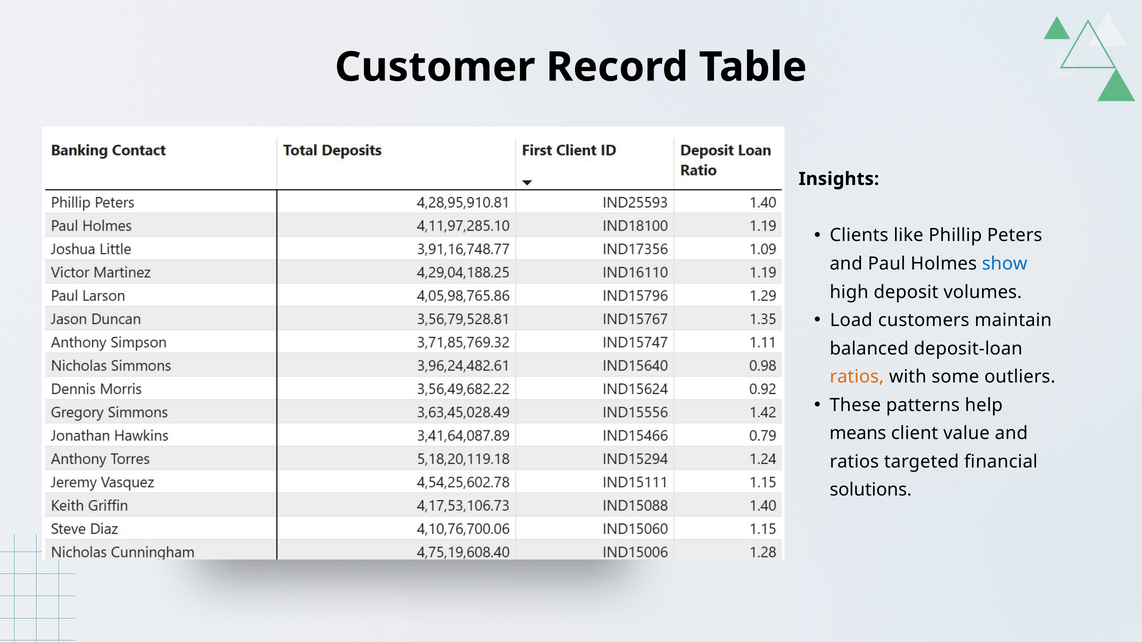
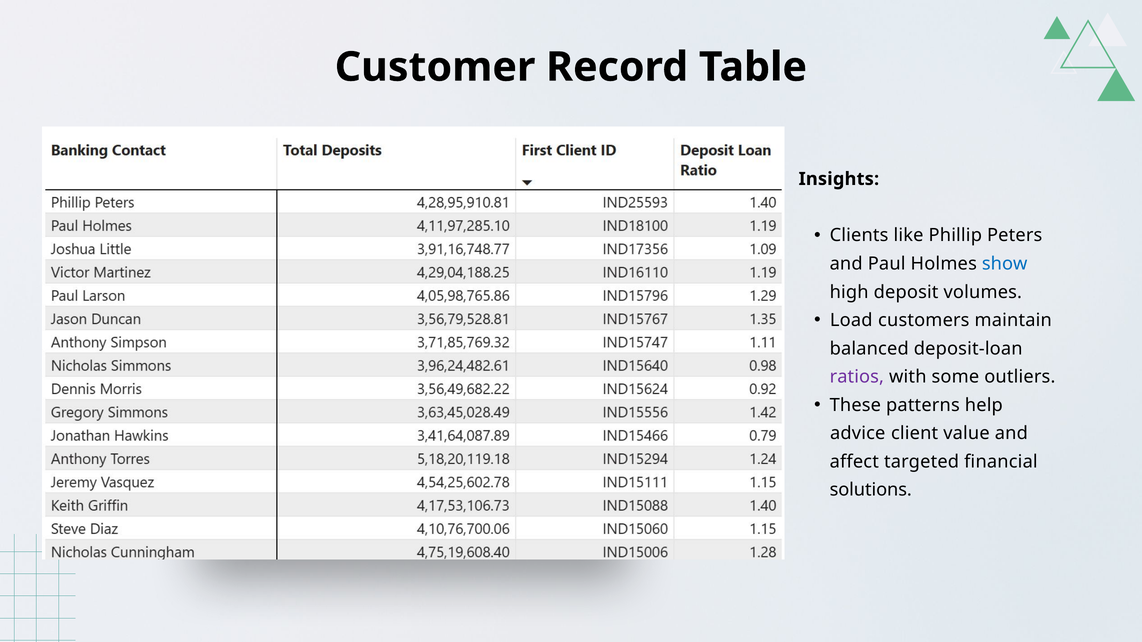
ratios at (857, 377) colour: orange -> purple
means: means -> advice
ratios at (854, 462): ratios -> affect
